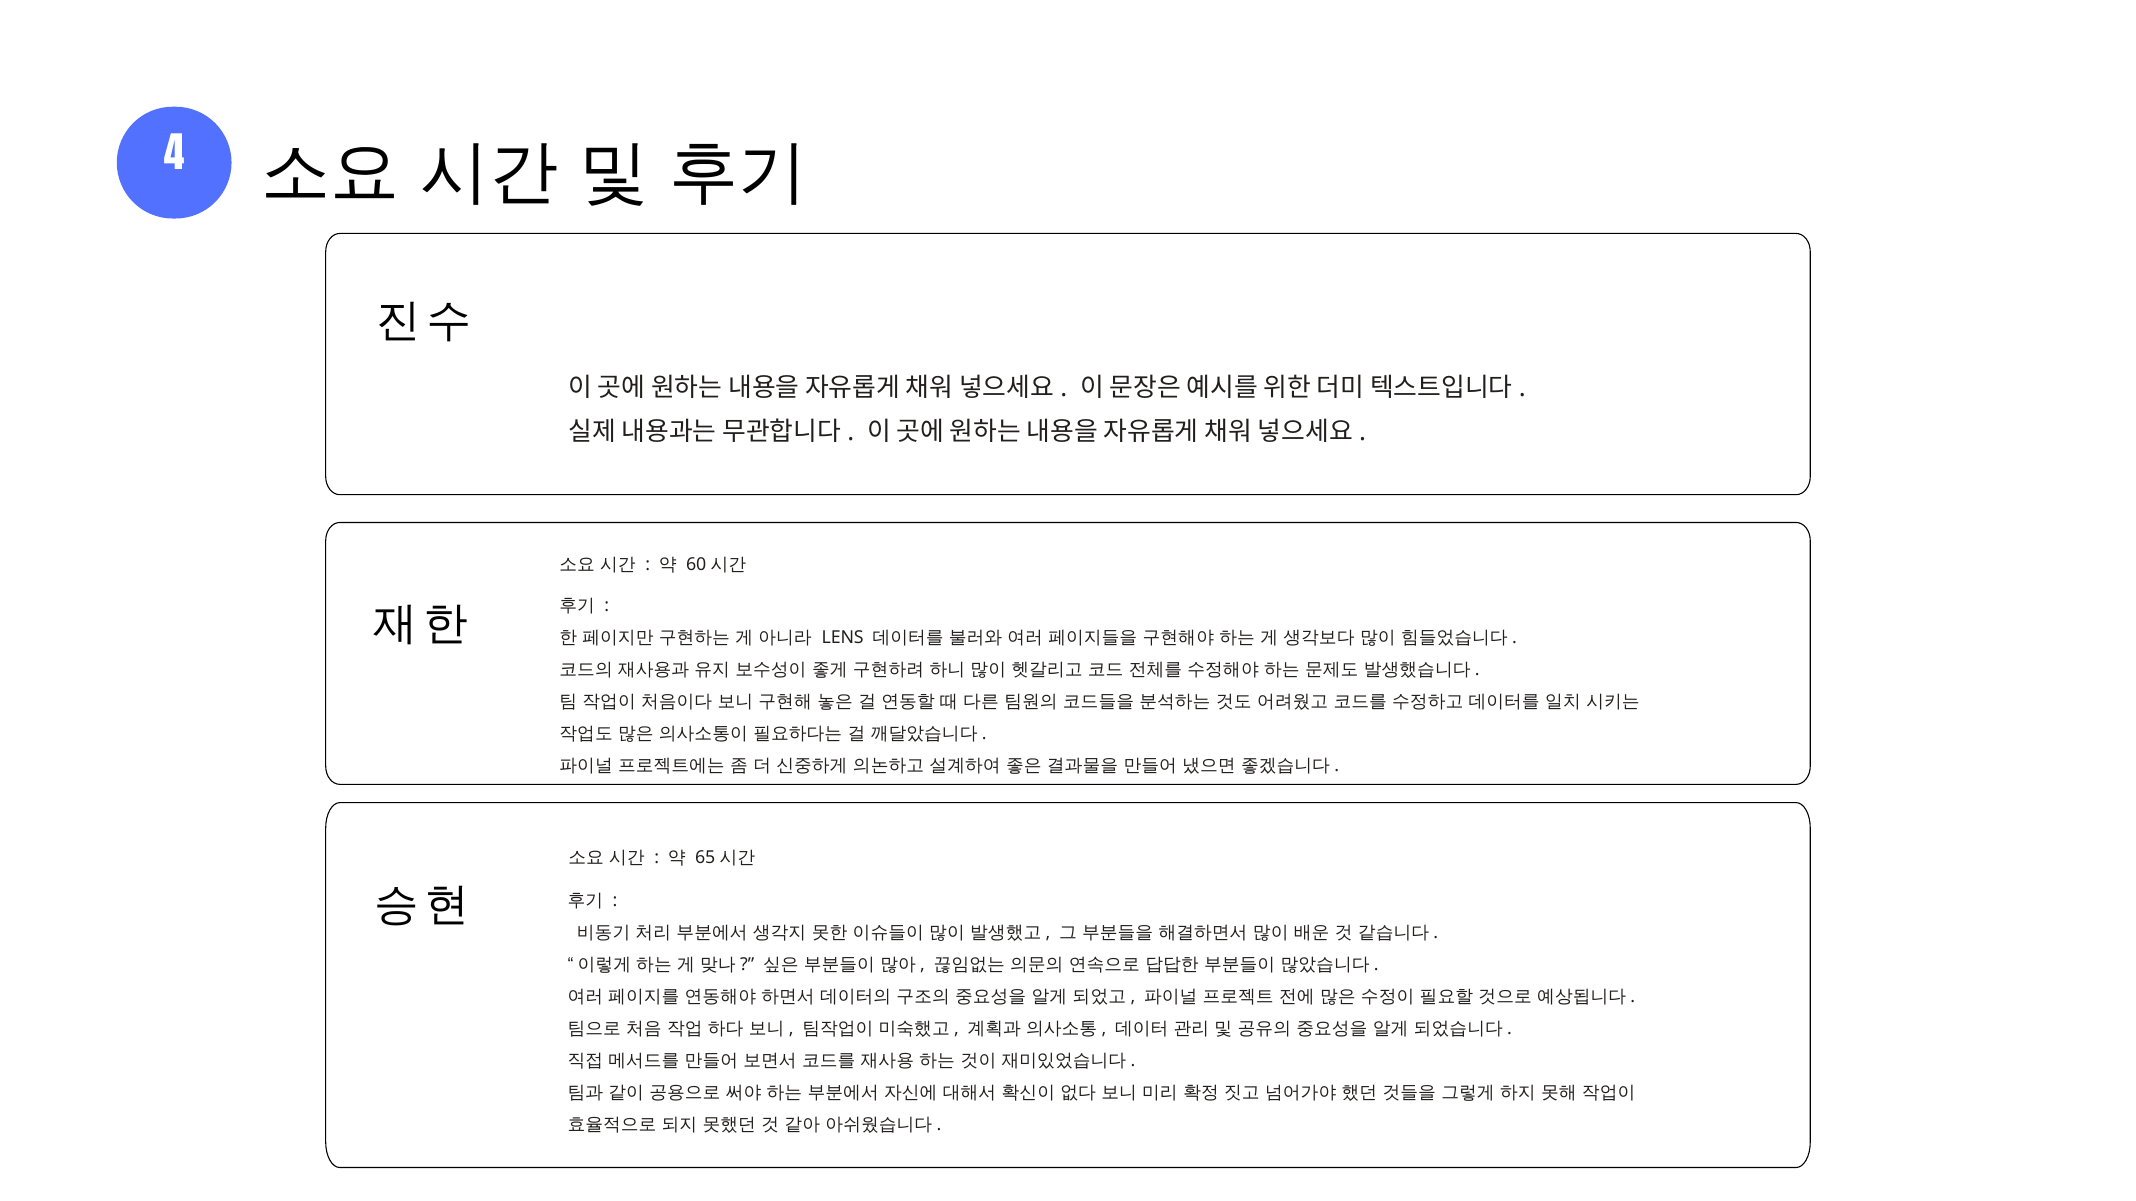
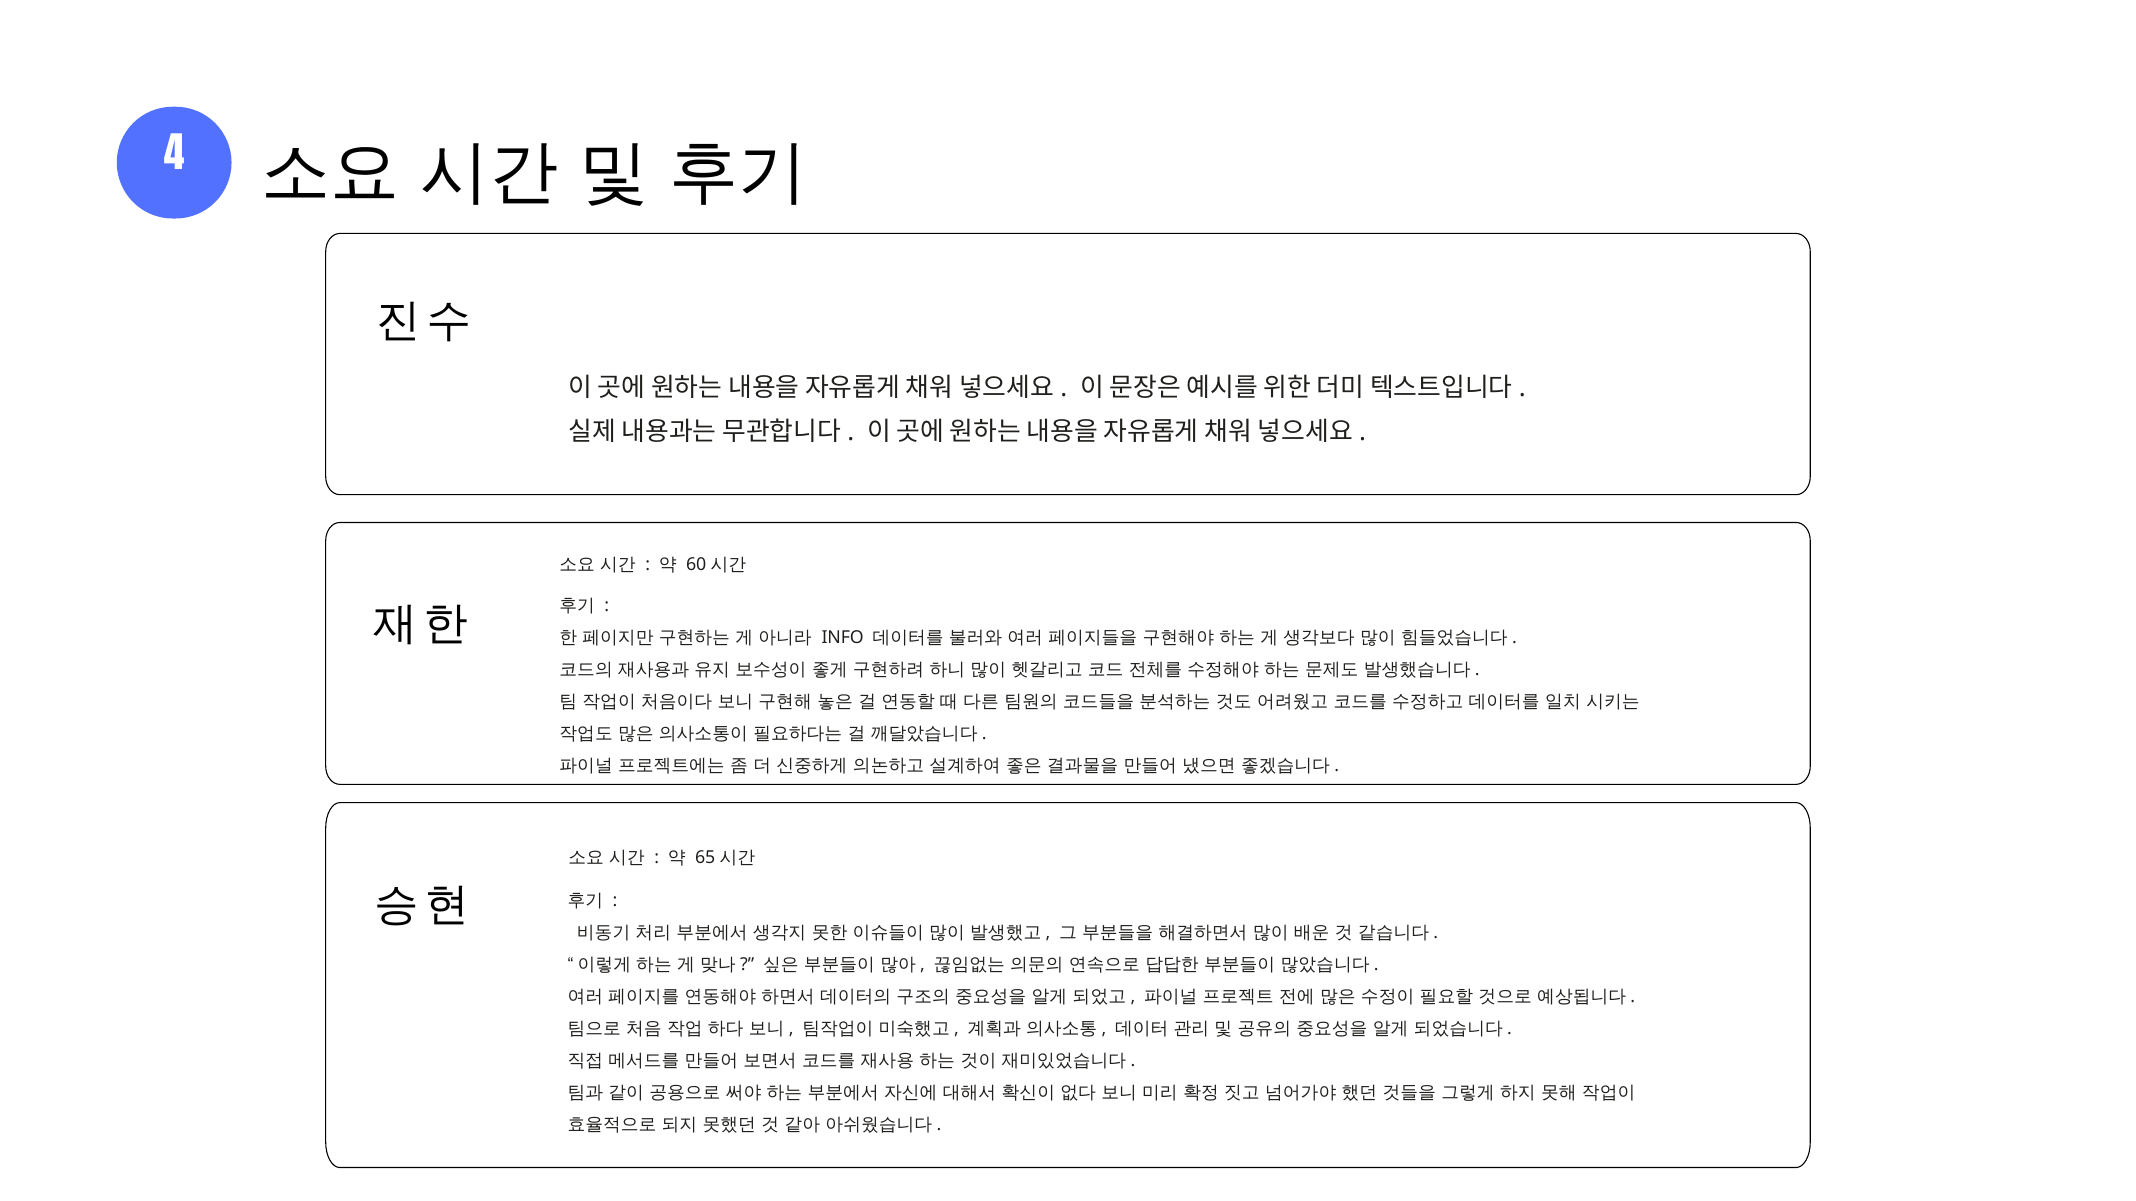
LENS: LENS -> INFO
